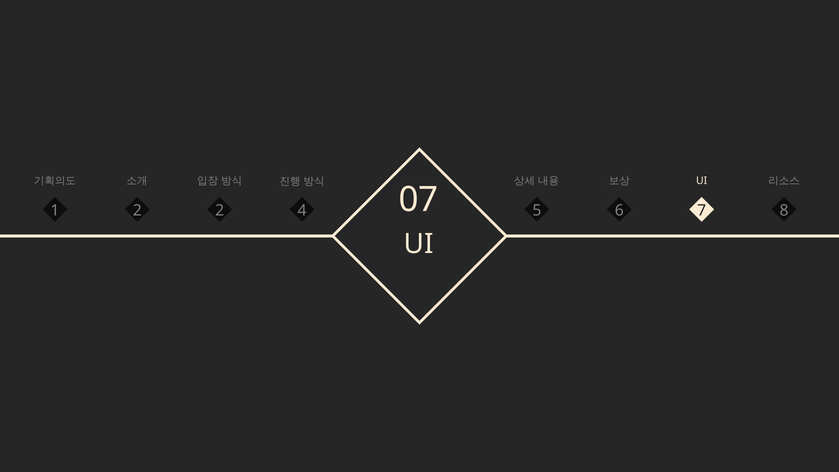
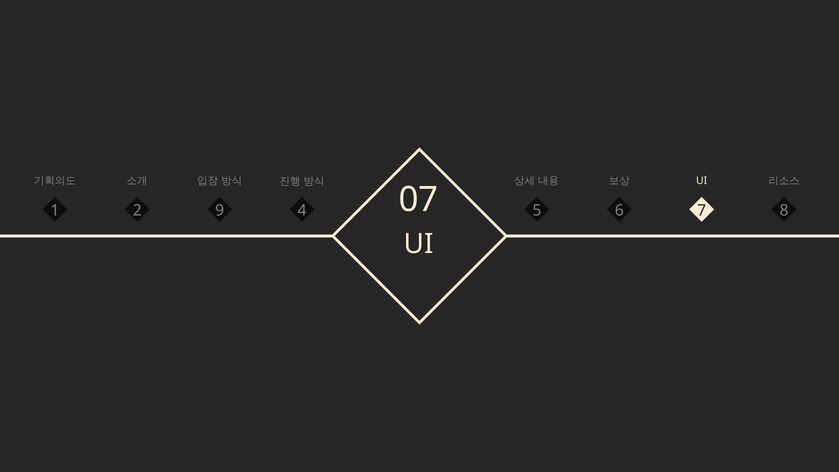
2 2: 2 -> 9
